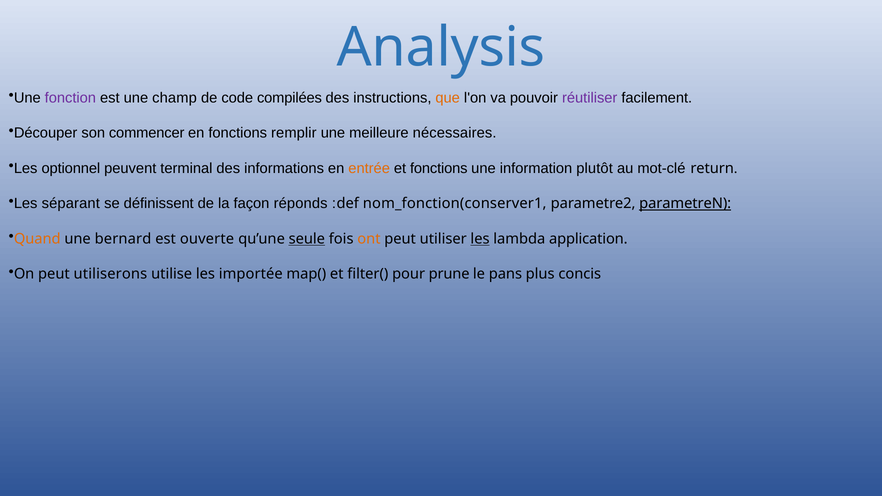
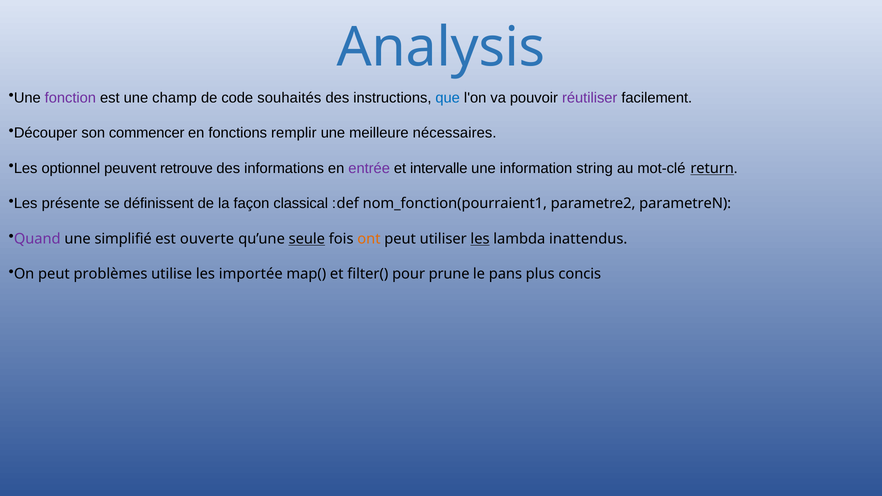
compilées: compilées -> souhaités
que colour: orange -> blue
terminal: terminal -> retrouve
entrée colour: orange -> purple
et fonctions: fonctions -> intervalle
plutôt: plutôt -> string
return underline: none -> present
séparant: séparant -> présente
réponds: réponds -> classical
nom_fonction(conserver1: nom_fonction(conserver1 -> nom_fonction(pourraient1
parametreN underline: present -> none
Quand colour: orange -> purple
bernard: bernard -> simplifié
application: application -> inattendus
utiliserons: utiliserons -> problèmes
